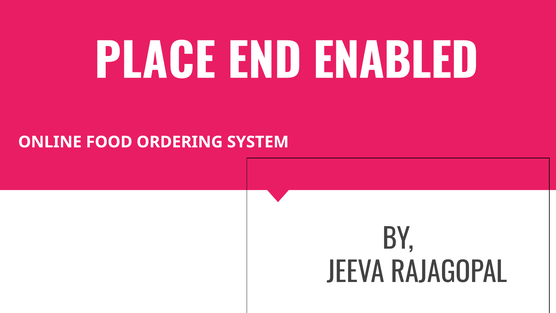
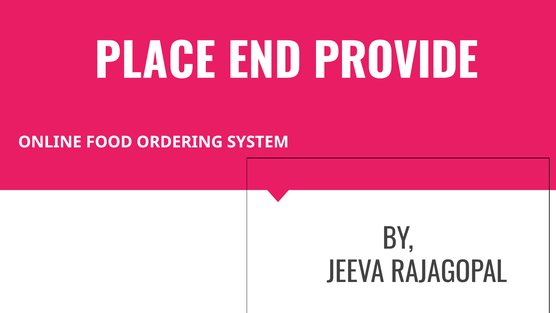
ENABLED: ENABLED -> PROVIDE
